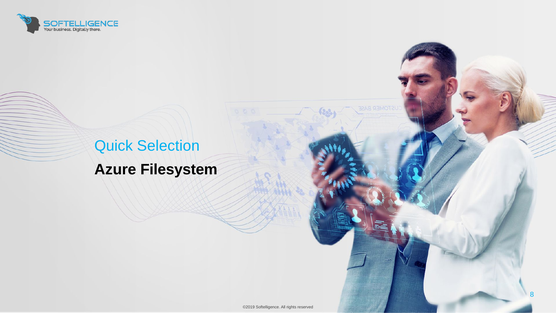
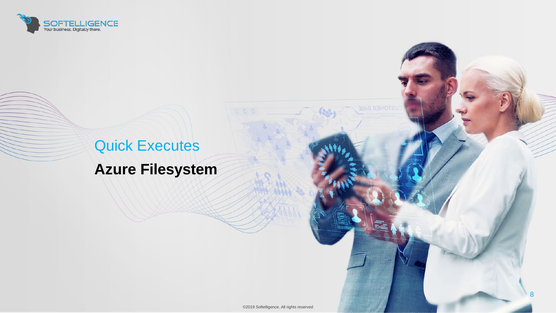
Selection: Selection -> Executes
